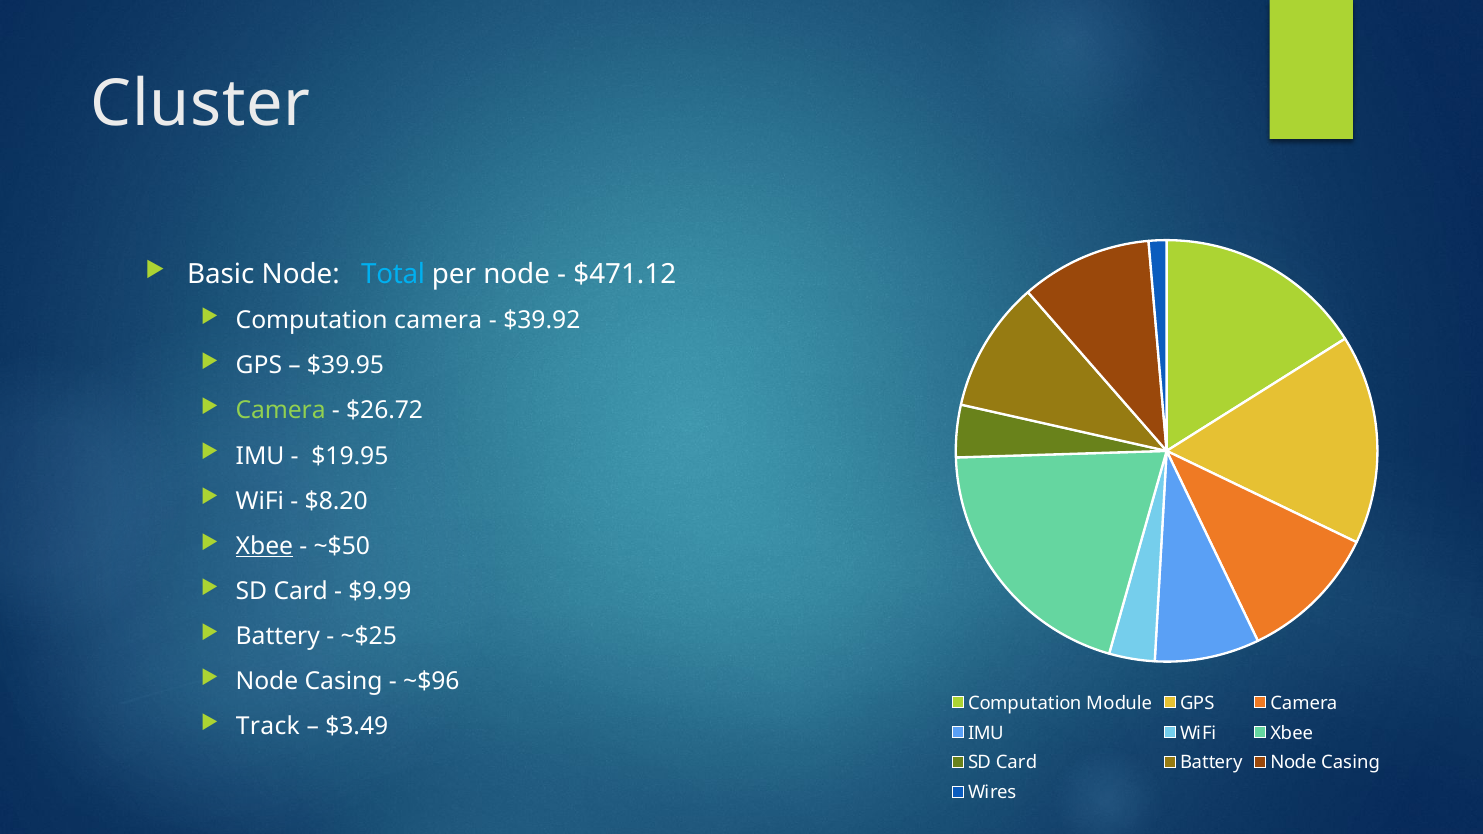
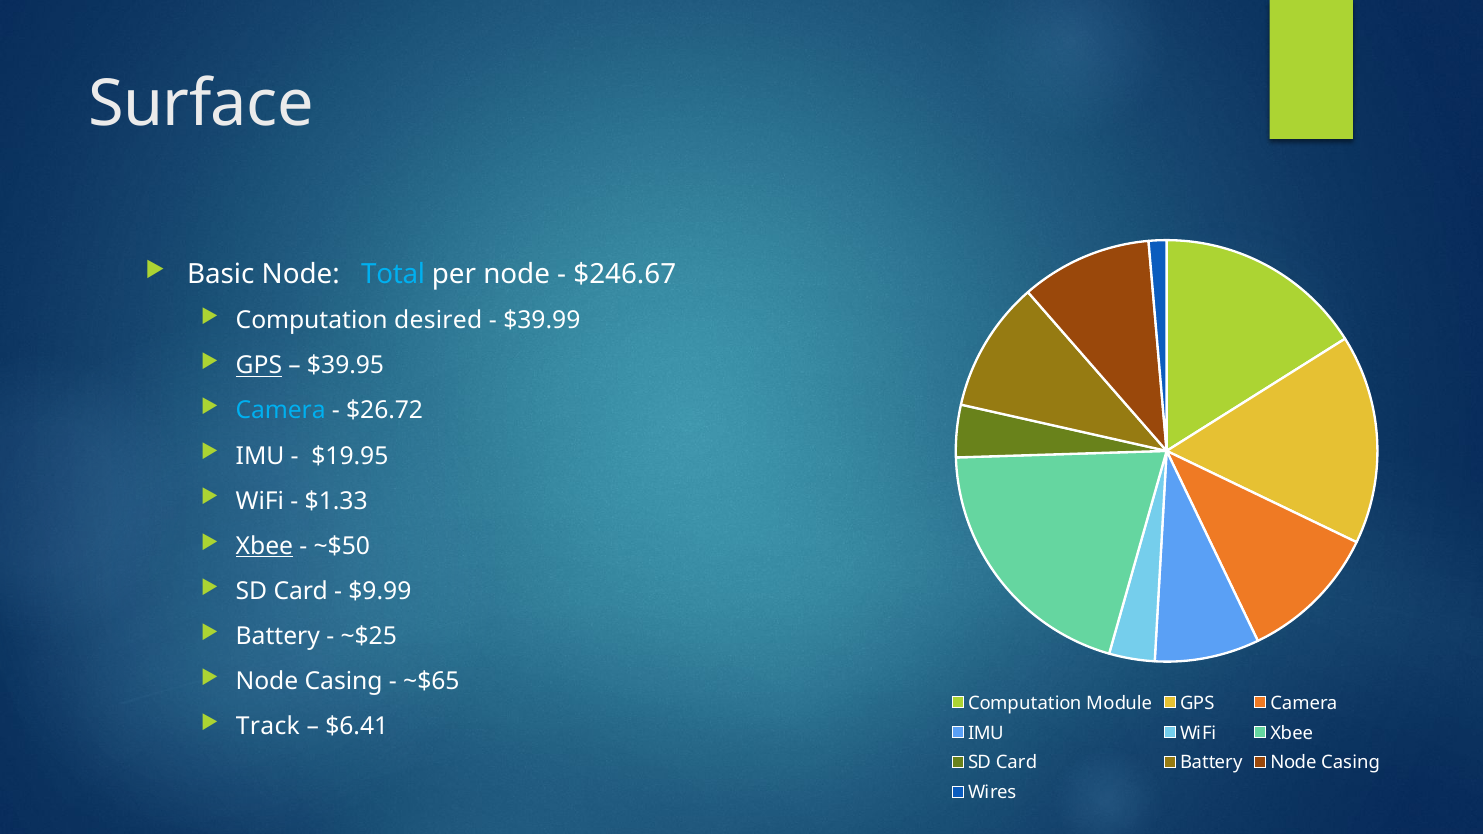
Cluster: Cluster -> Surface
$471.12: $471.12 -> $246.67
Computation camera: camera -> desired
$39.92: $39.92 -> $39.99
GPS at (259, 366) underline: none -> present
Camera at (281, 411) colour: light green -> light blue
$8.20: $8.20 -> $1.33
~$96: ~$96 -> ~$65
$3.49: $3.49 -> $6.41
